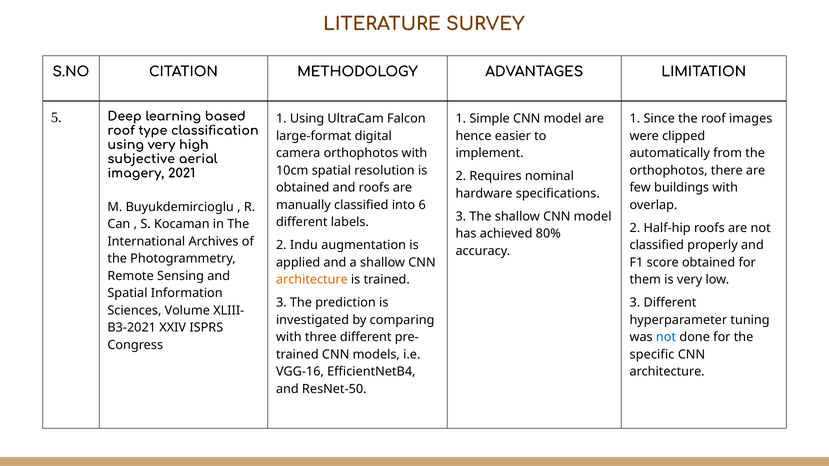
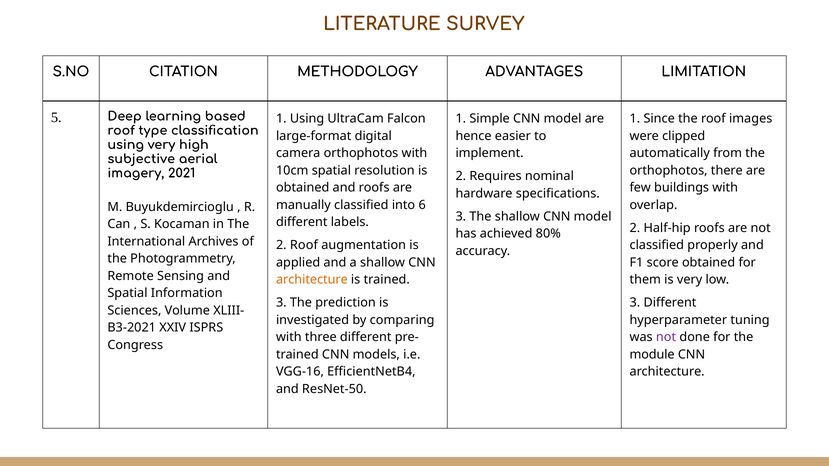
2 Indu: Indu -> Roof
not at (666, 337) colour: blue -> purple
specific: specific -> module
